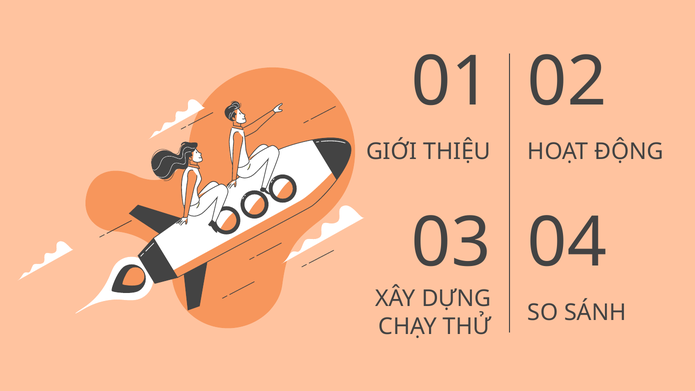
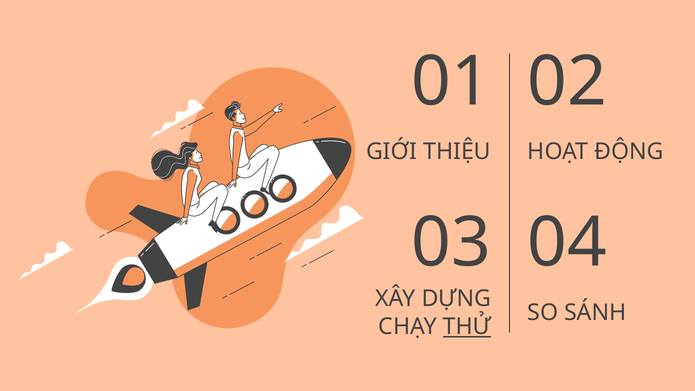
THỬ underline: none -> present
